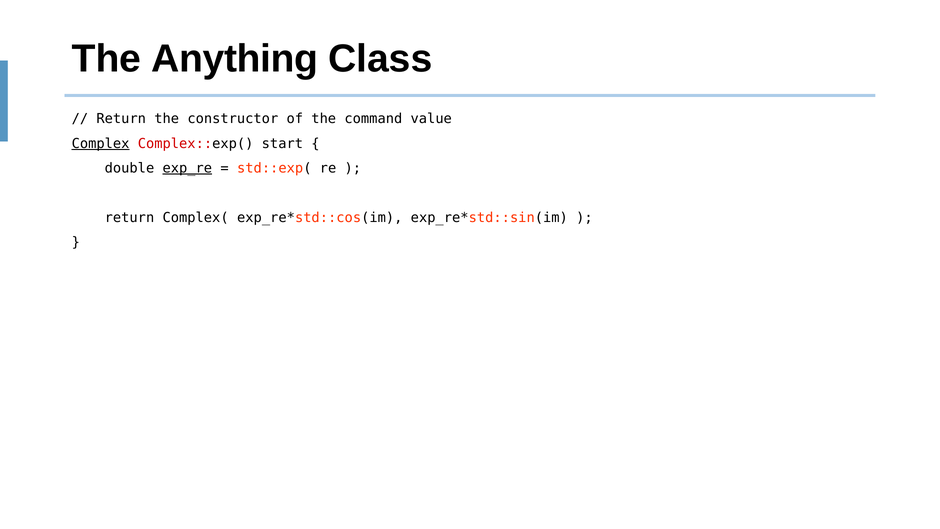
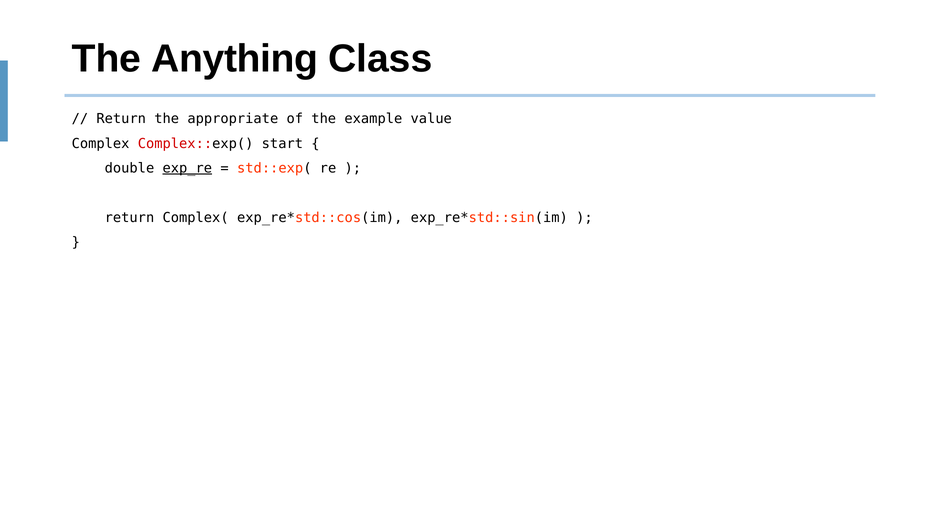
constructor: constructor -> appropriate
command: command -> example
Complex underline: present -> none
